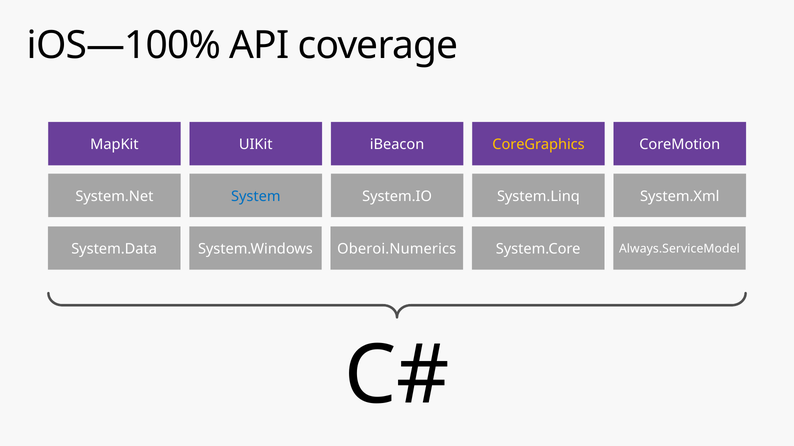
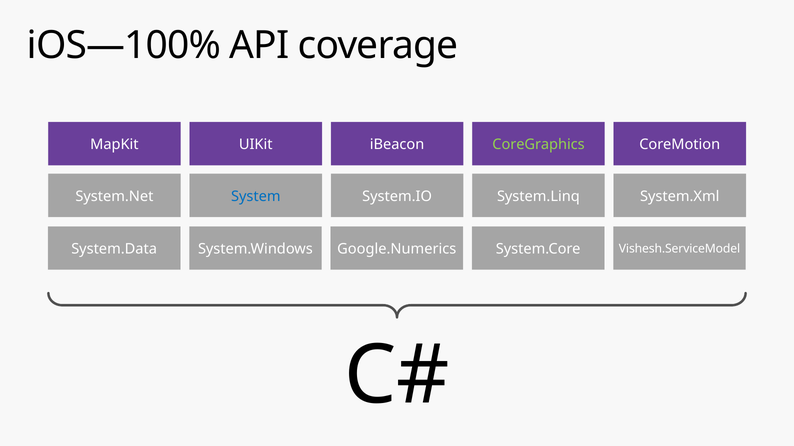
CoreGraphics colour: yellow -> light green
Oberoi.Numerics: Oberoi.Numerics -> Google.Numerics
Always.ServiceModel: Always.ServiceModel -> Vishesh.ServiceModel
